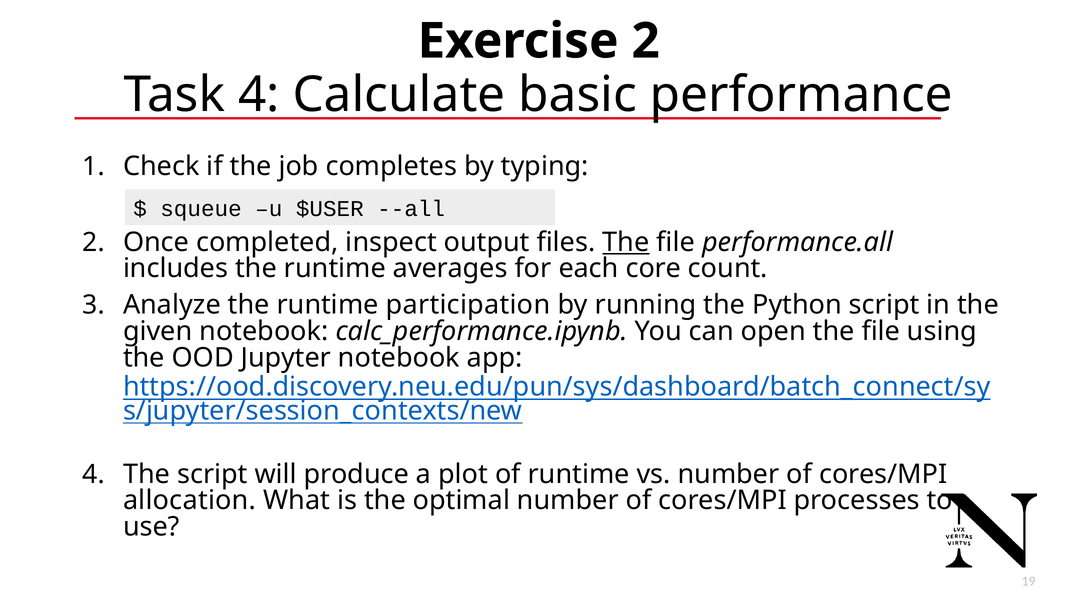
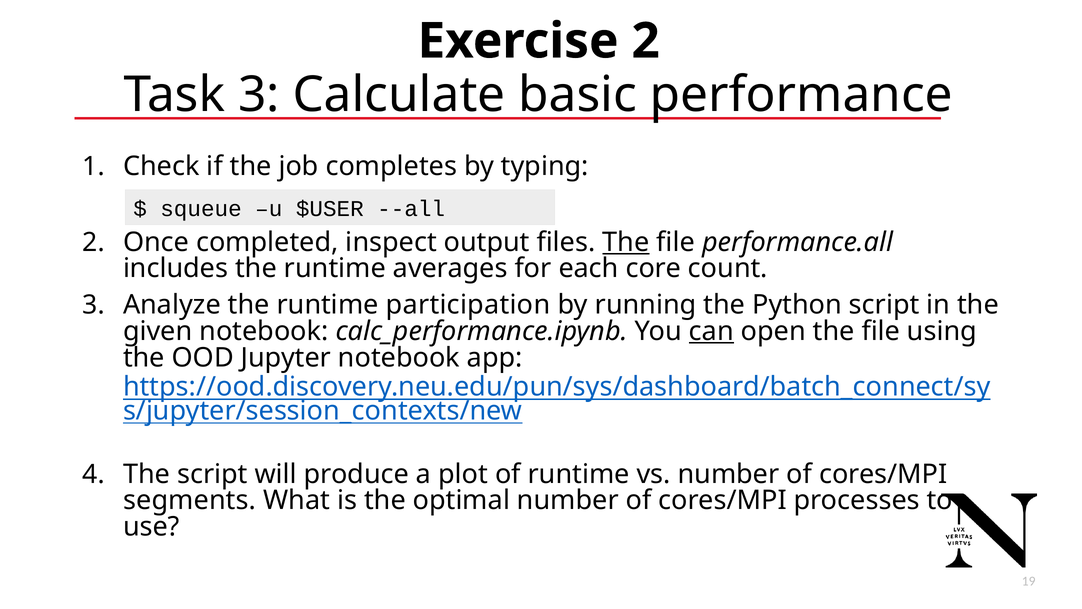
Task 4: 4 -> 3
can underline: none -> present
allocation: allocation -> segments
